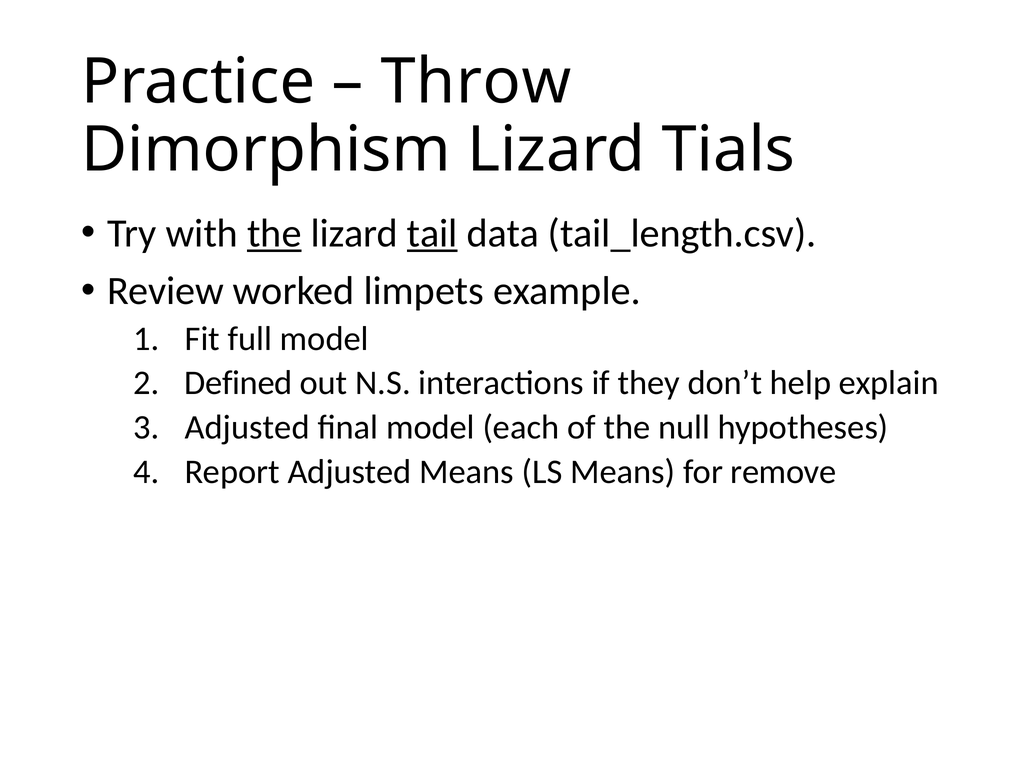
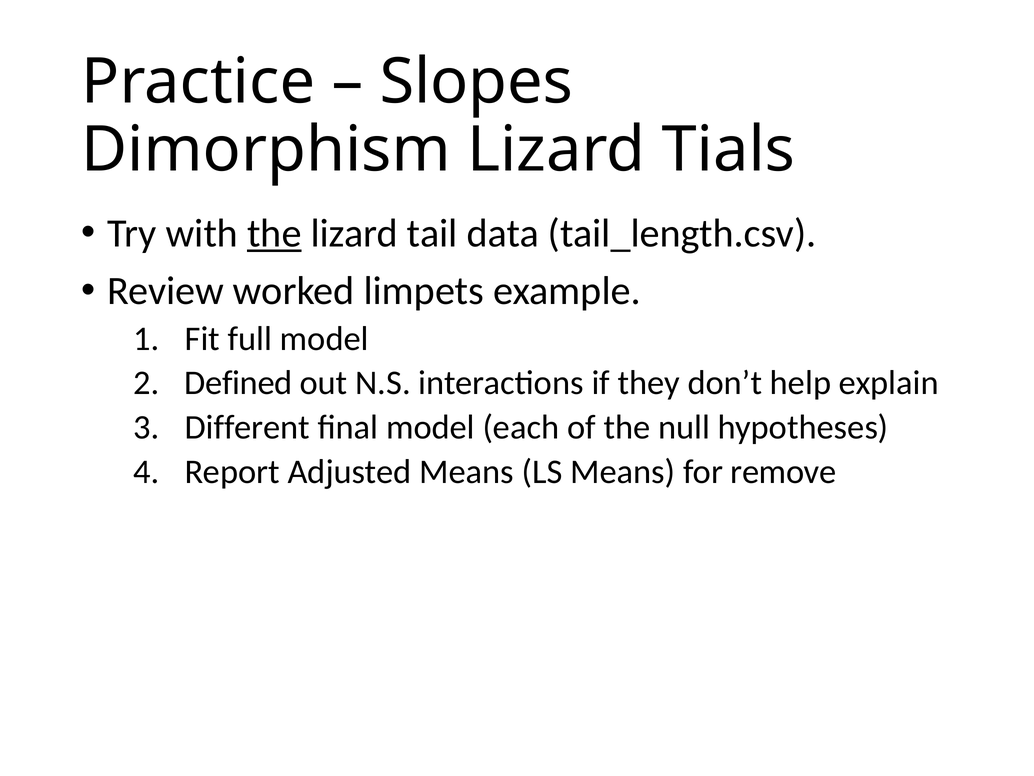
Throw: Throw -> Slopes
tail underline: present -> none
Adjusted at (247, 427): Adjusted -> Different
